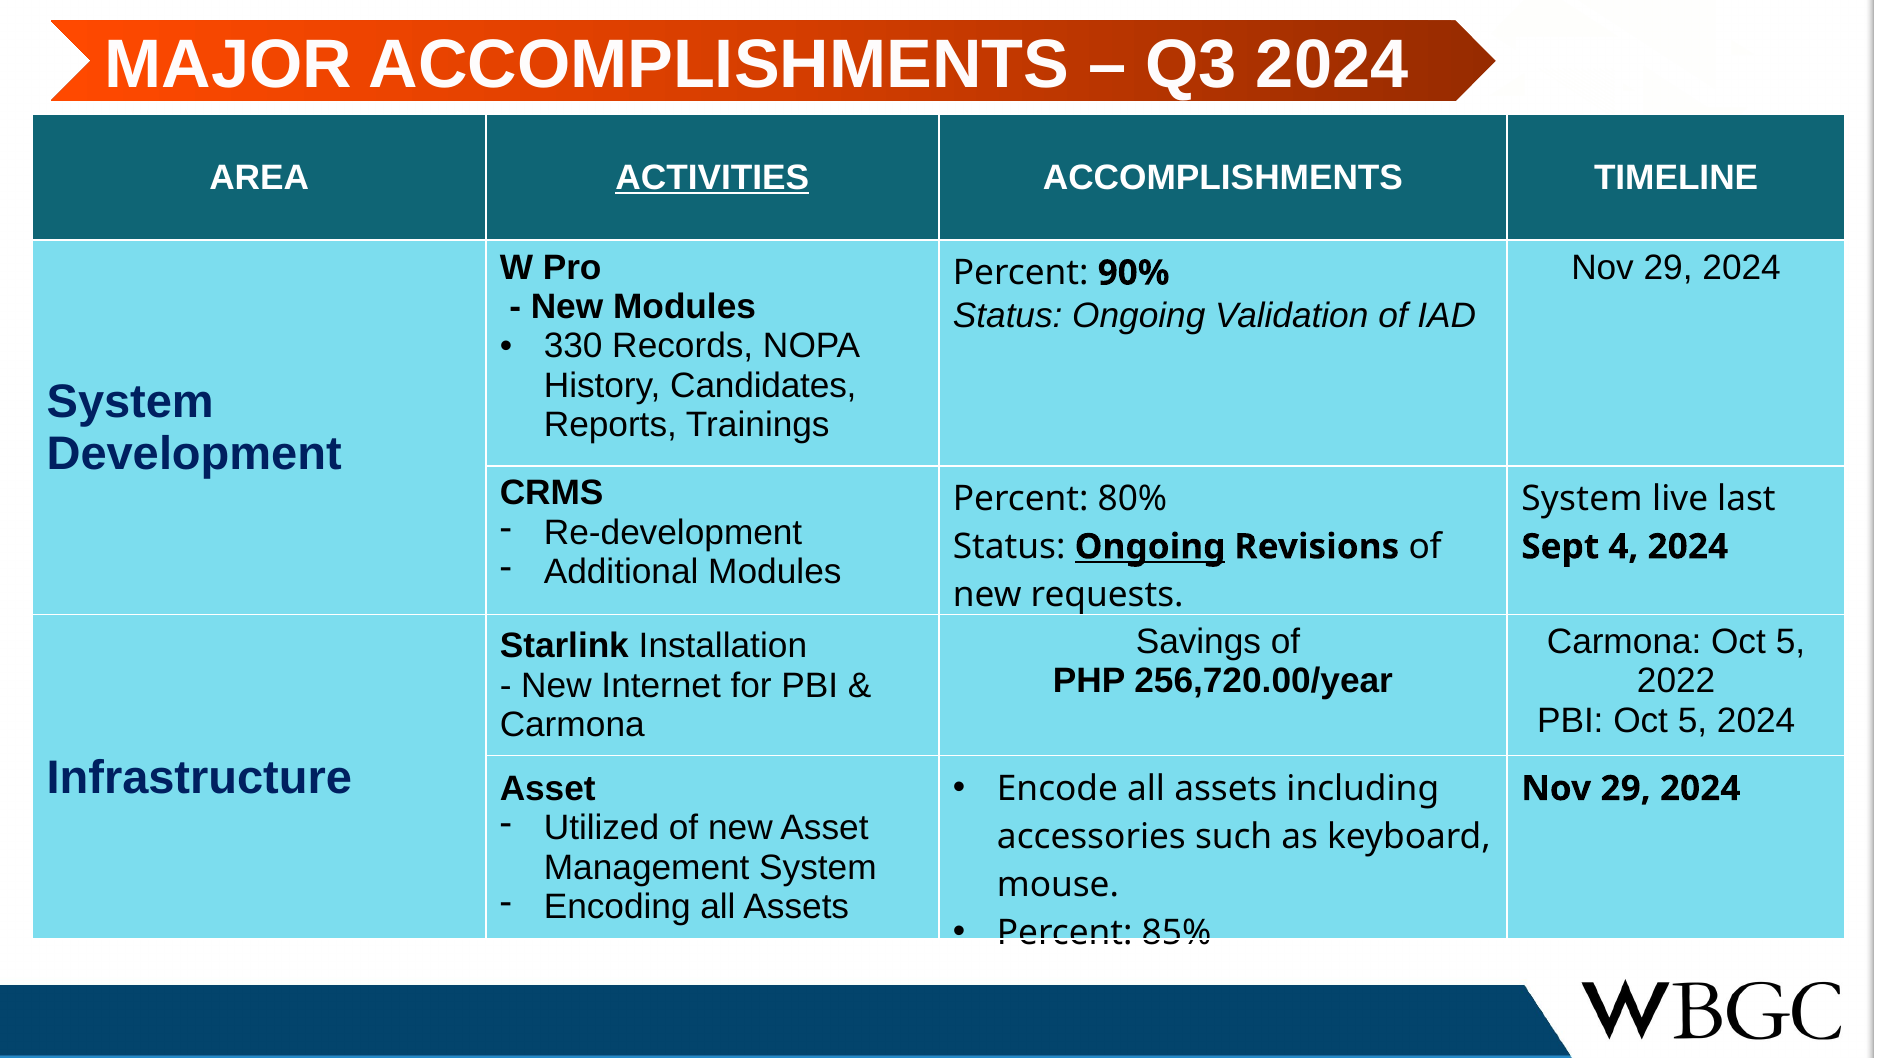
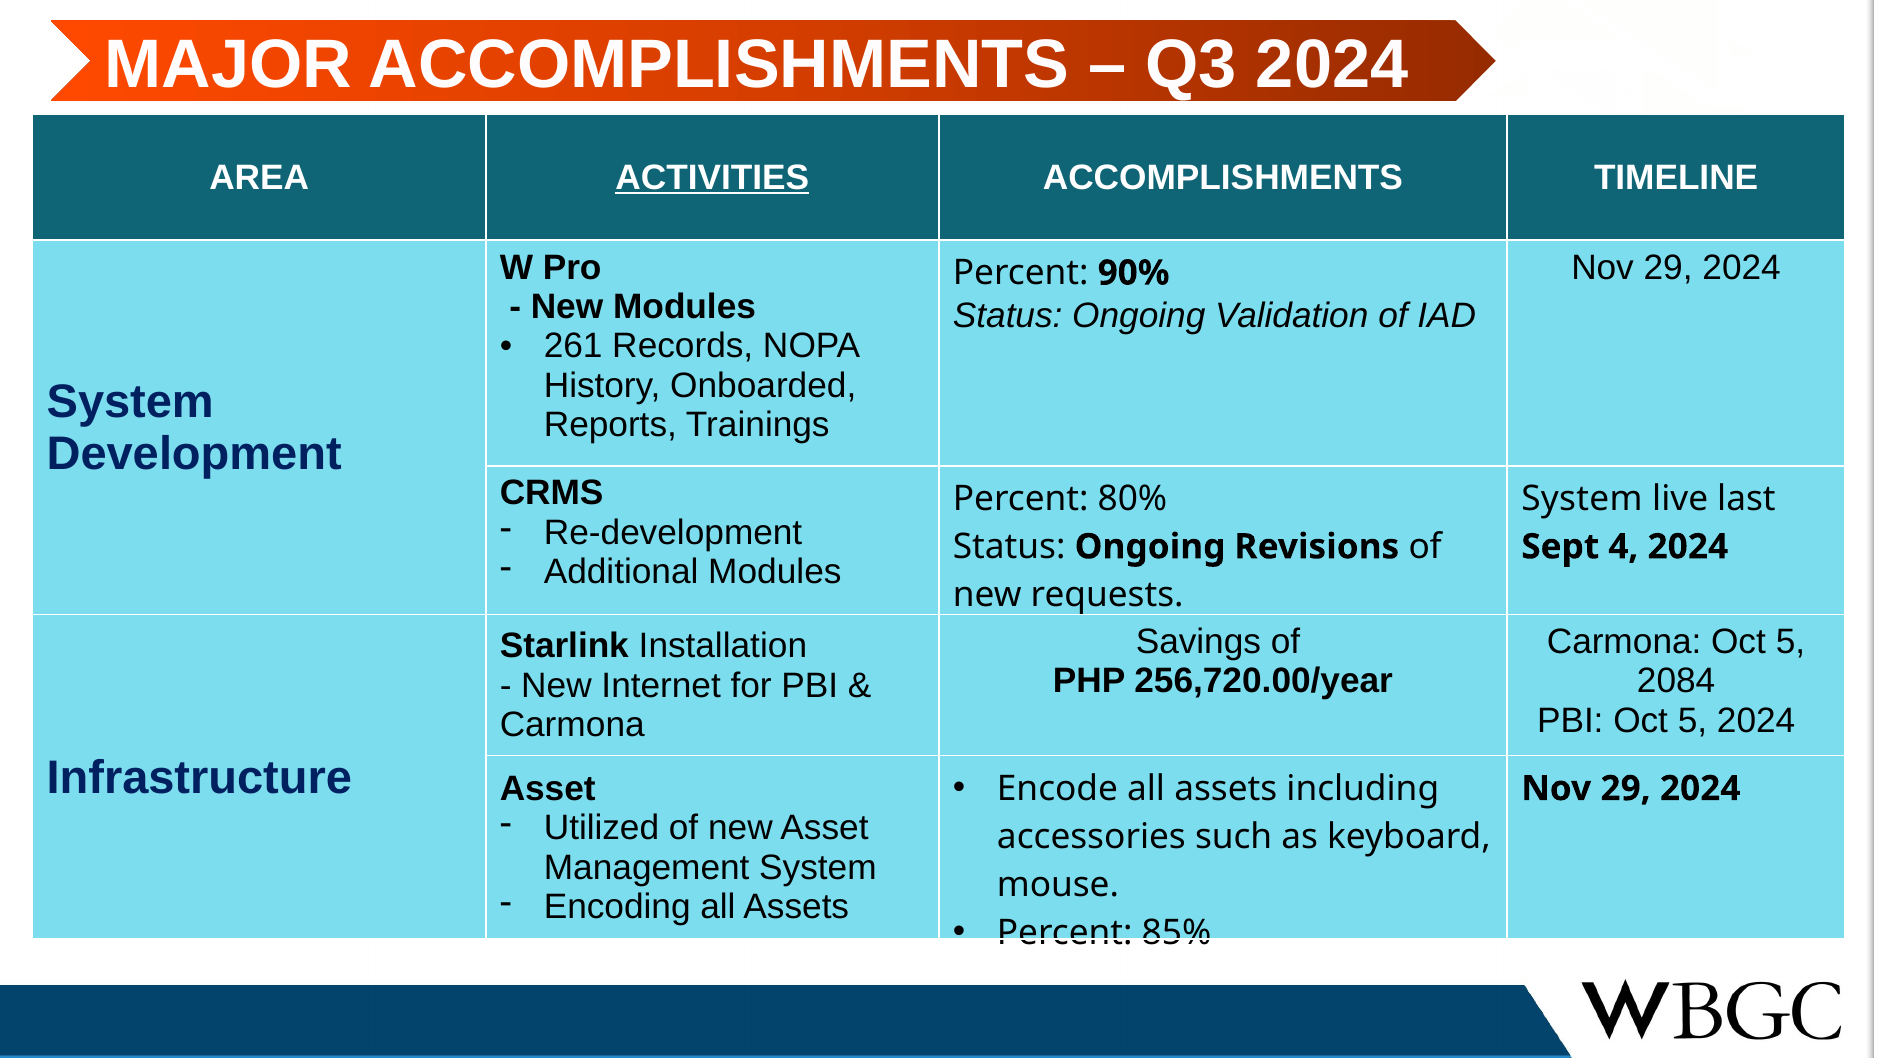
330: 330 -> 261
Candidates: Candidates -> Onboarded
Ongoing at (1150, 546) underline: present -> none
2022: 2022 -> 2084
